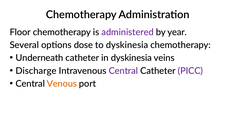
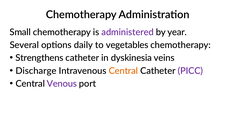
Floor: Floor -> Small
dose: dose -> daily
to dyskinesia: dyskinesia -> vegetables
Underneath: Underneath -> Strengthens
Central at (123, 71) colour: purple -> orange
Venous colour: orange -> purple
